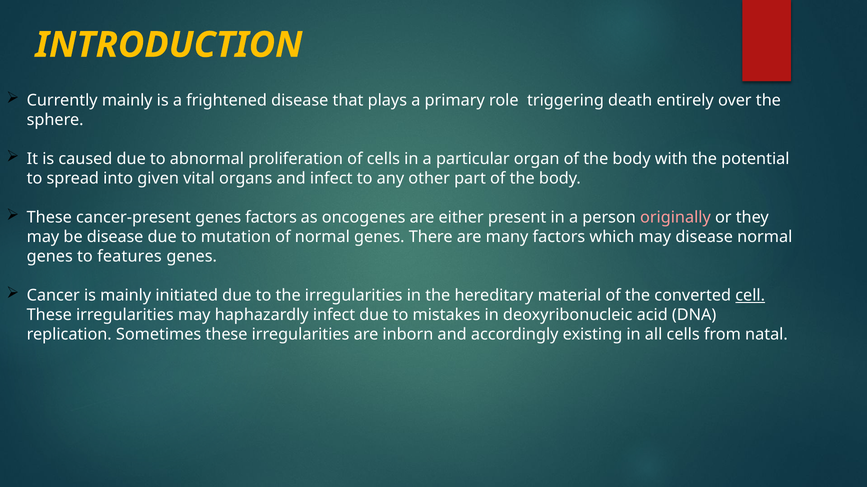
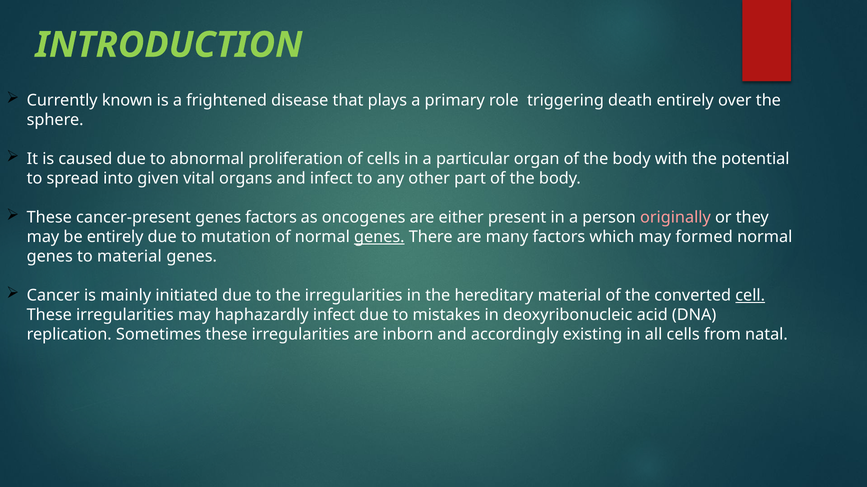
INTRODUCTION colour: yellow -> light green
Currently mainly: mainly -> known
be disease: disease -> entirely
genes at (379, 237) underline: none -> present
may disease: disease -> formed
to features: features -> material
